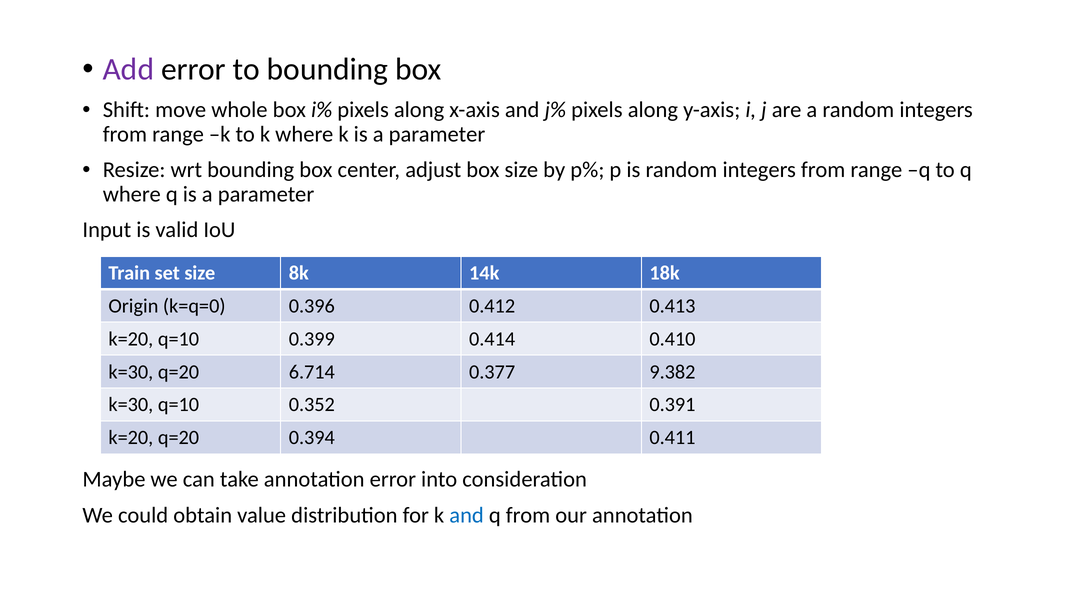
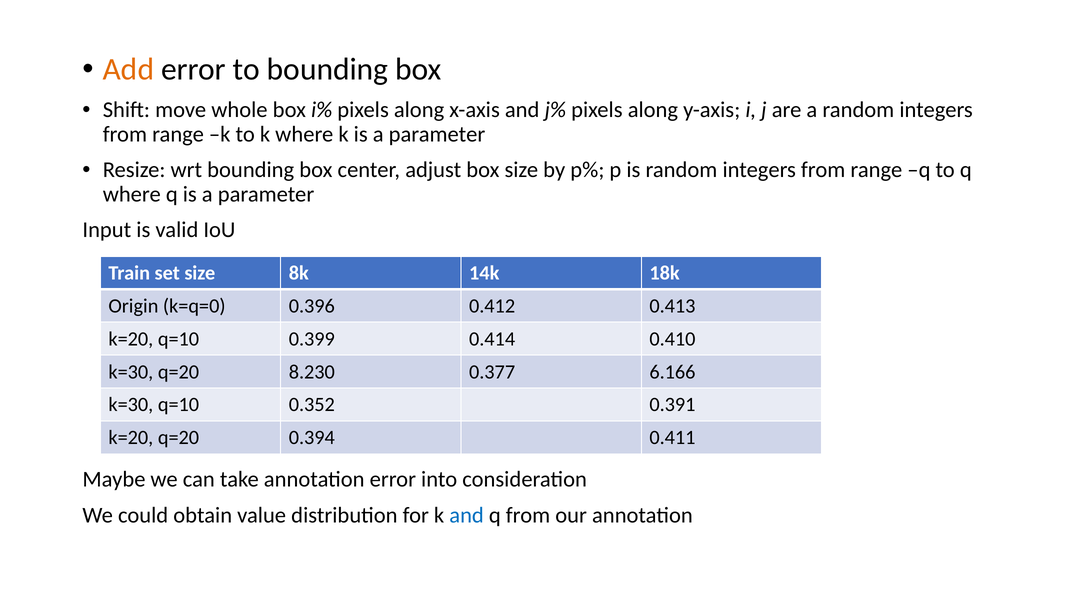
Add colour: purple -> orange
6.714: 6.714 -> 8.230
9.382: 9.382 -> 6.166
